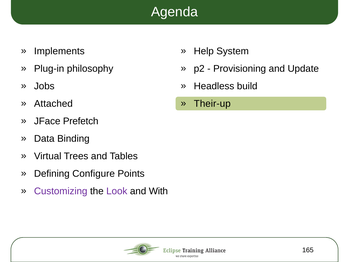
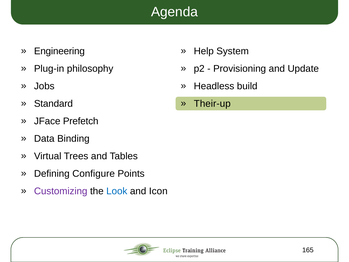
Implements: Implements -> Engineering
Attached: Attached -> Standard
Look colour: purple -> blue
With: With -> Icon
